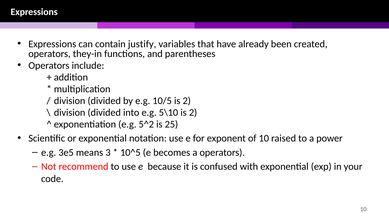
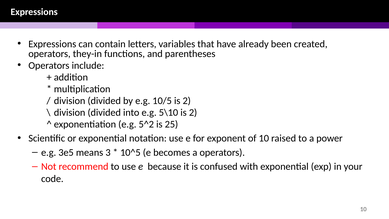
justify: justify -> letters
